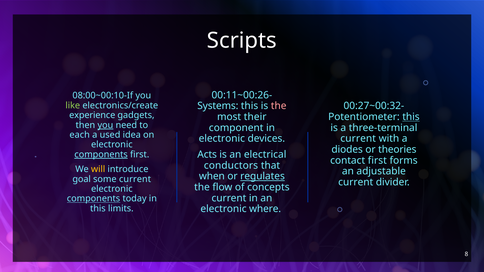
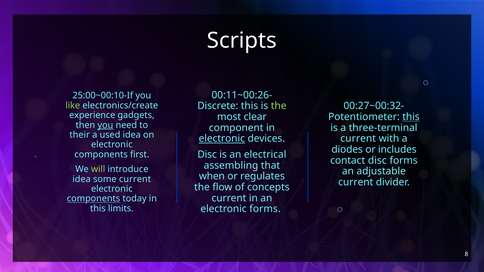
08:00~00:10-If: 08:00~00:10-If -> 25:00~00:10-If
Systems: Systems -> Discrete
the at (279, 106) colour: pink -> light green
their: their -> clear
each: each -> their
electronic at (222, 139) underline: none -> present
theories: theories -> includes
Acts at (207, 155): Acts -> Disc
components at (101, 155) underline: present -> none
contact first: first -> disc
conductors: conductors -> assembling
will colour: yellow -> light green
regulates underline: present -> none
goal at (82, 179): goal -> idea
electronic where: where -> forms
